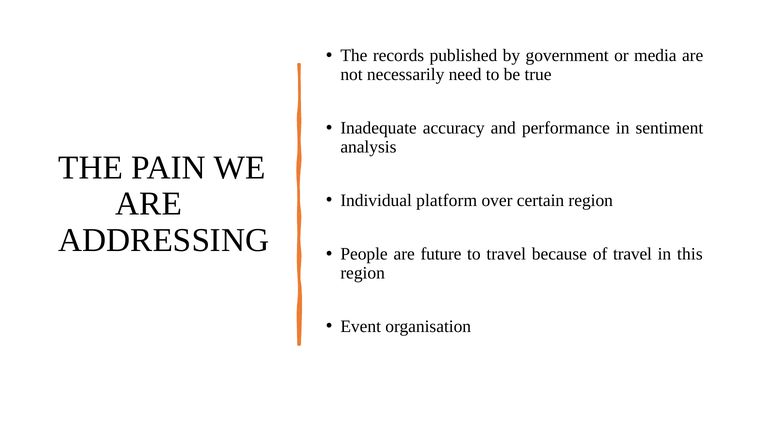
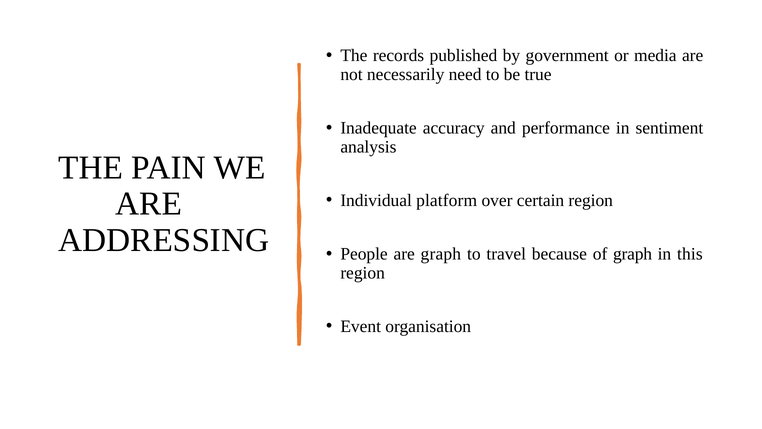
are future: future -> graph
of travel: travel -> graph
